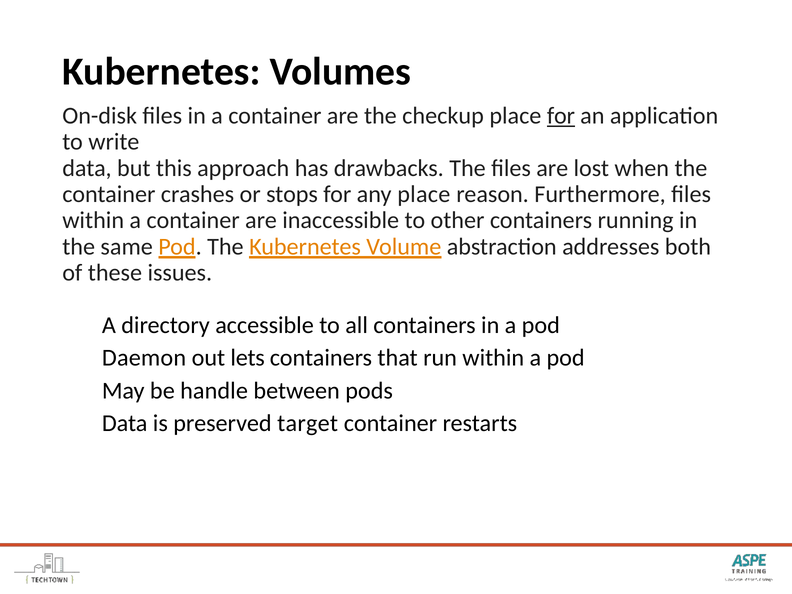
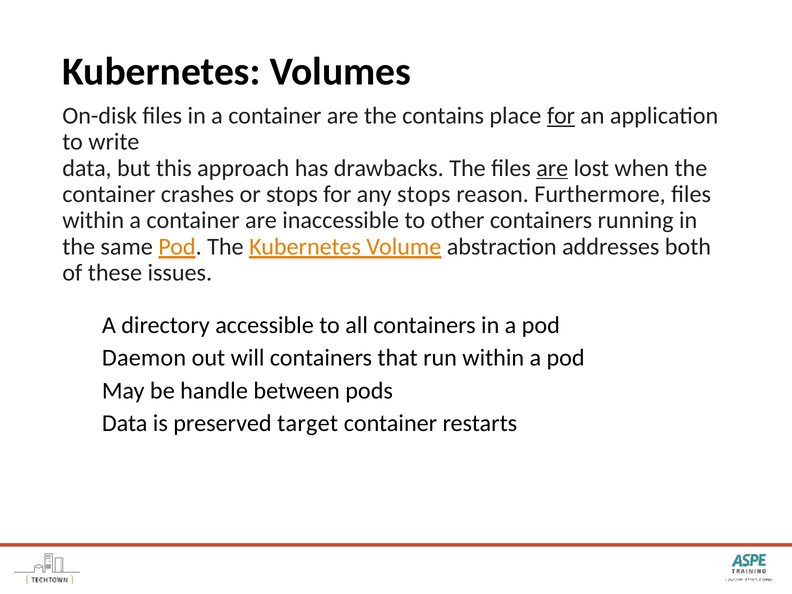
checkup: checkup -> contains
are at (552, 168) underline: none -> present
any place: place -> stops
lets: lets -> will
